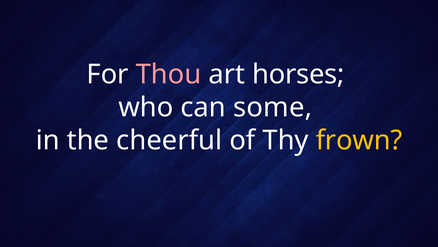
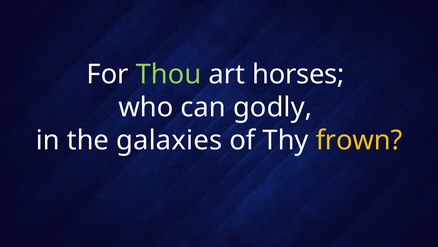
Thou colour: pink -> light green
some: some -> godly
cheerful: cheerful -> galaxies
